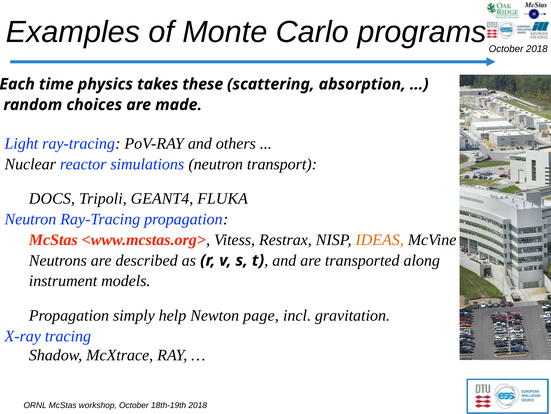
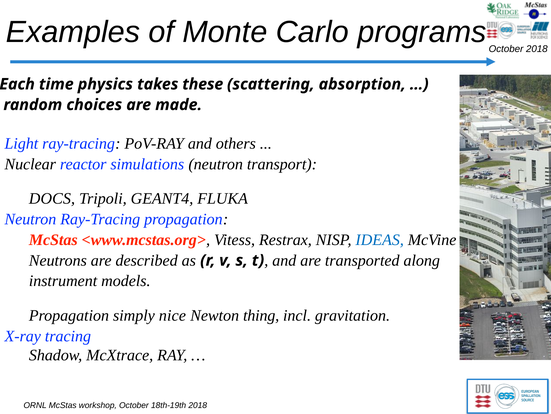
IDEAS colour: orange -> blue
help: help -> nice
page: page -> thing
